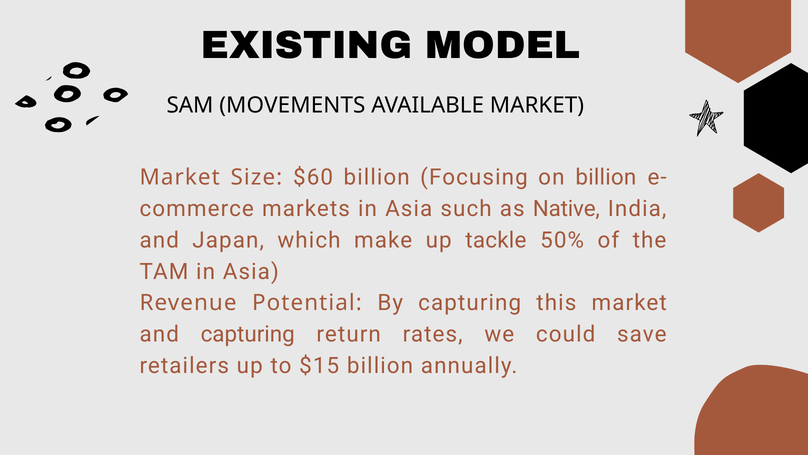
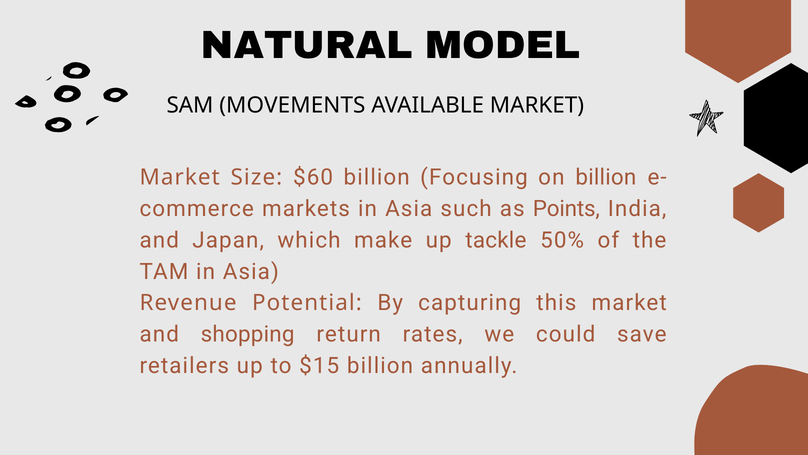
EXISTING: EXISTING -> NATURAL
Native: Native -> Points
and capturing: capturing -> shopping
